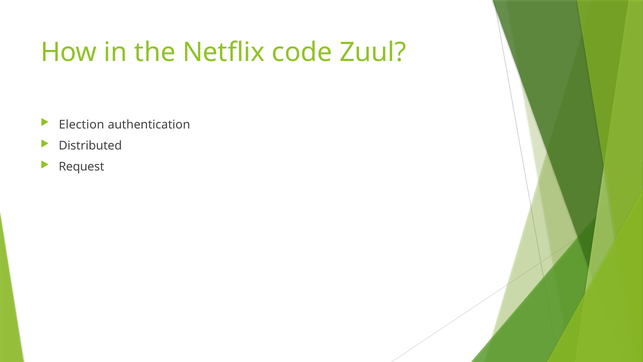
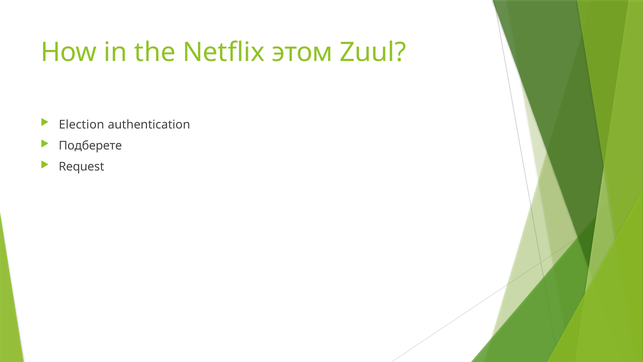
code: code -> этом
Distributed: Distributed -> Подберете
